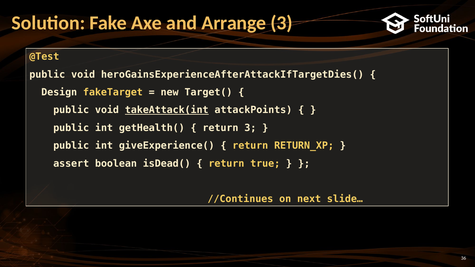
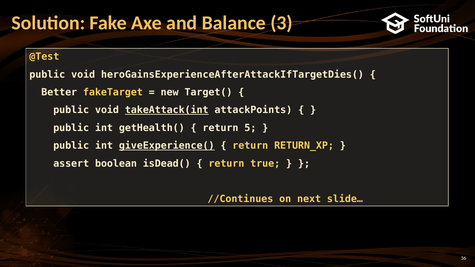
Arrange: Arrange -> Balance
Design: Design -> Better
return 3: 3 -> 5
giveExperience( underline: none -> present
